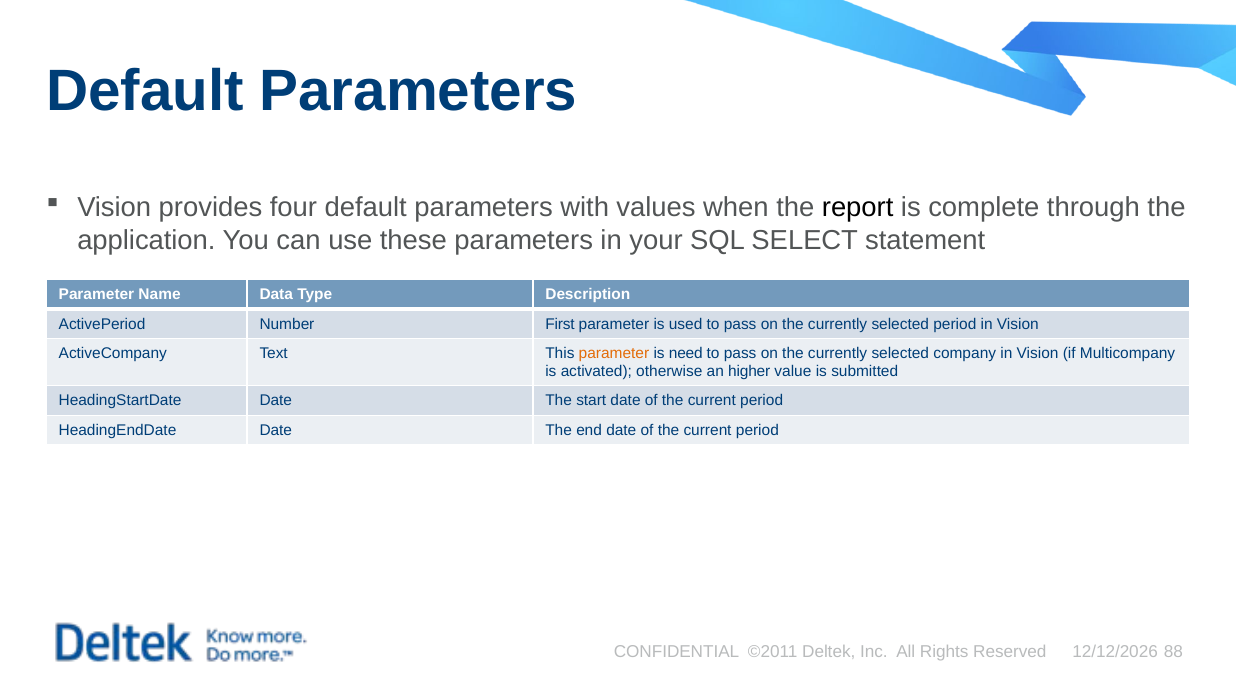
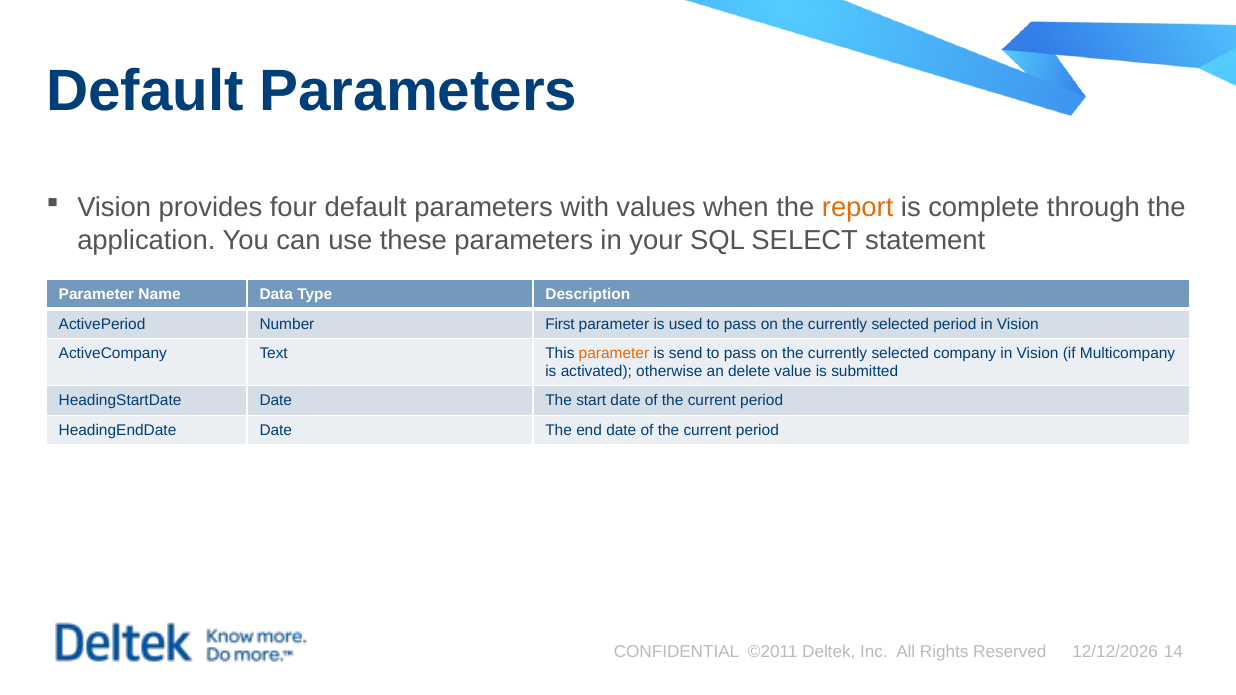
report colour: black -> orange
need: need -> send
higher: higher -> delete
88: 88 -> 14
